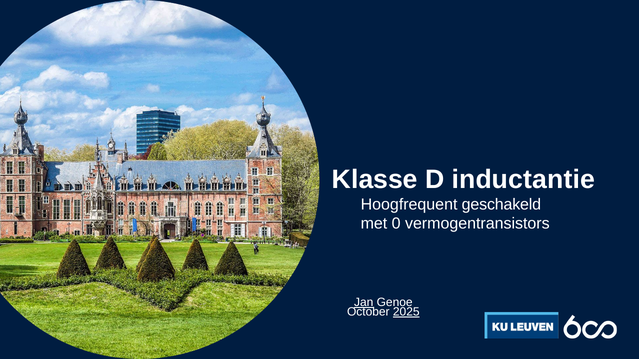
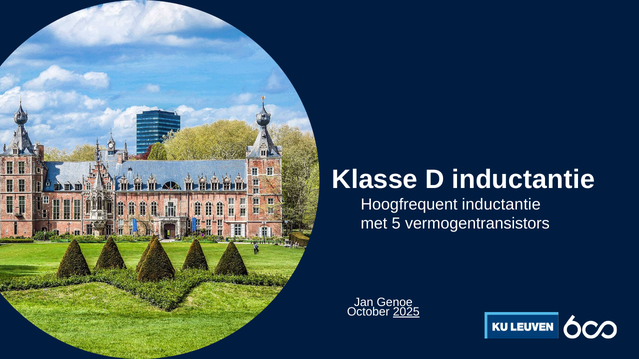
Hoogfrequent geschakeld: geschakeld -> inductantie
0: 0 -> 5
Jan underline: present -> none
